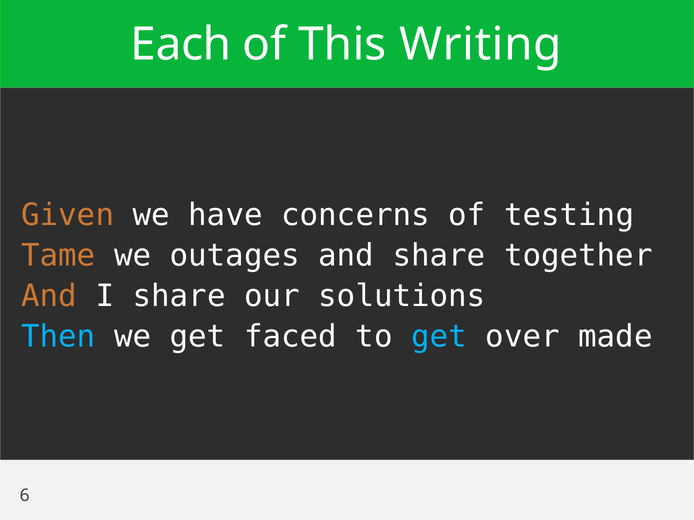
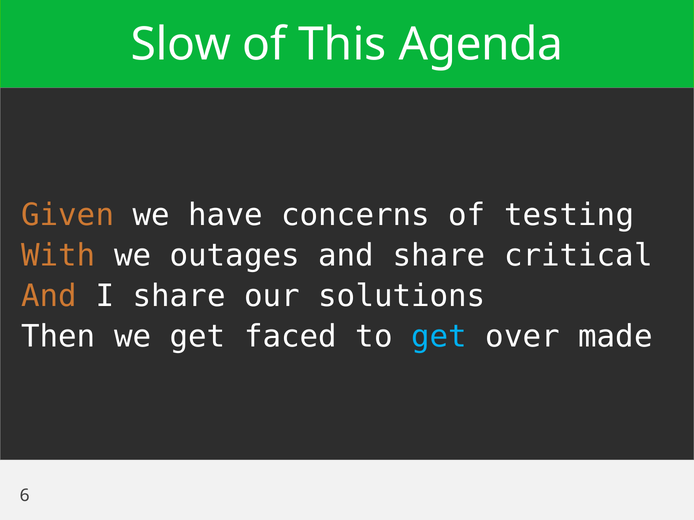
Each: Each -> Slow
Writing: Writing -> Agenda
Tame: Tame -> With
together: together -> critical
Then colour: light blue -> white
